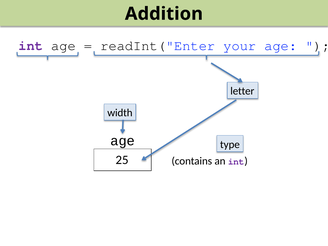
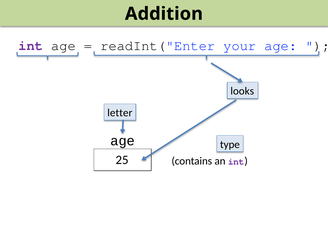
letter: letter -> looks
width: width -> letter
